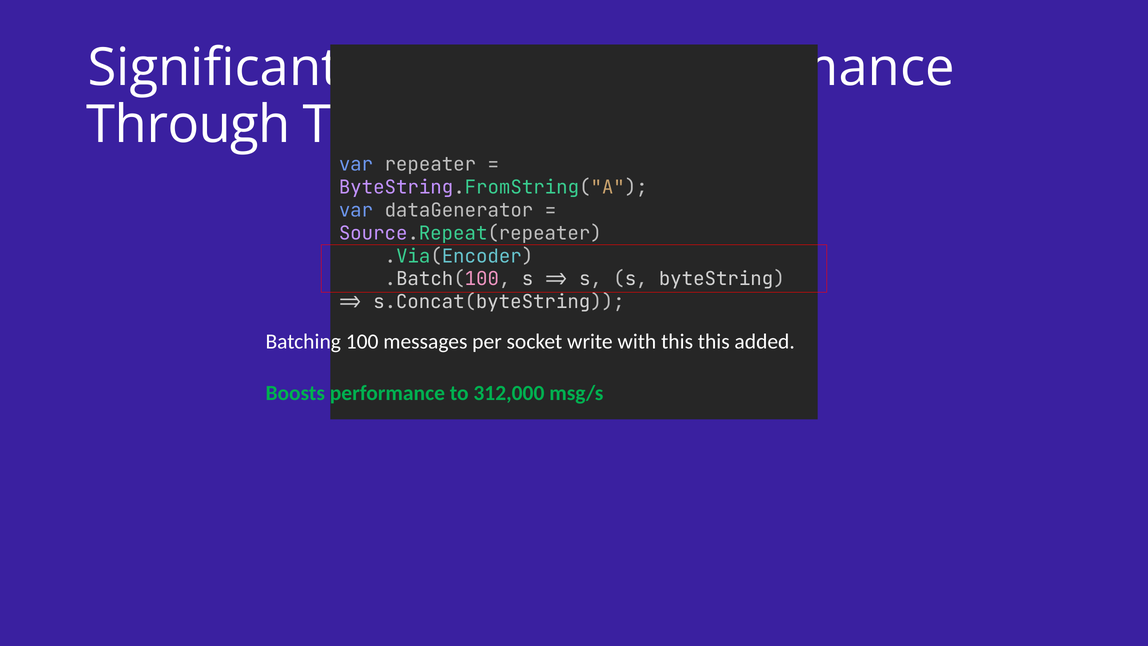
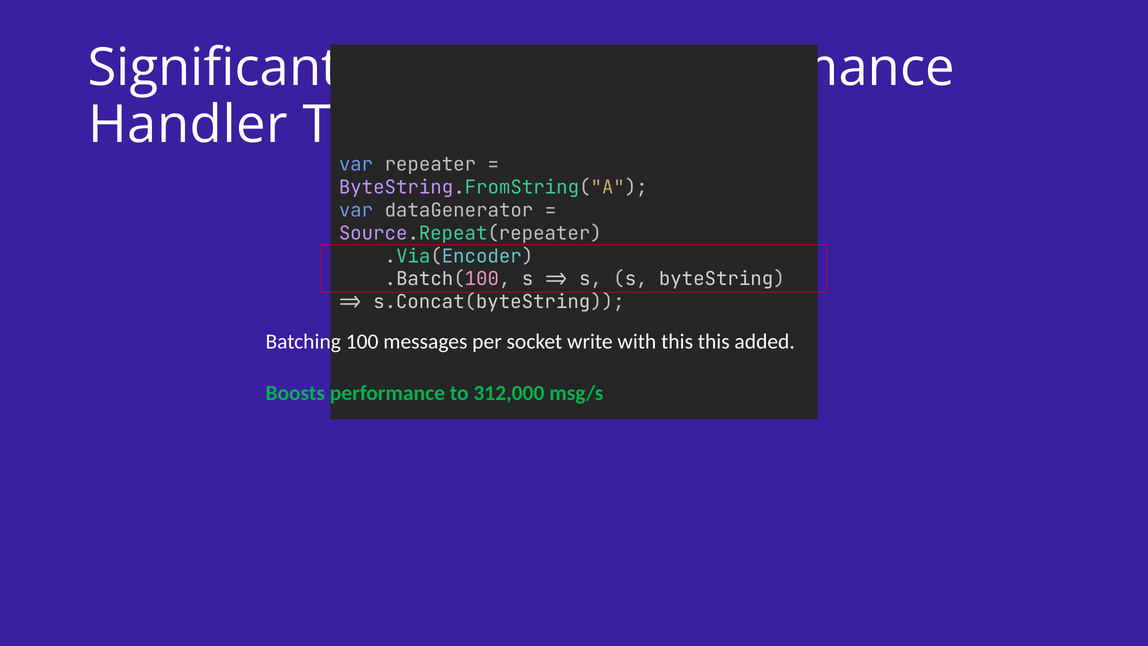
Through at (189, 125): Through -> Handler
